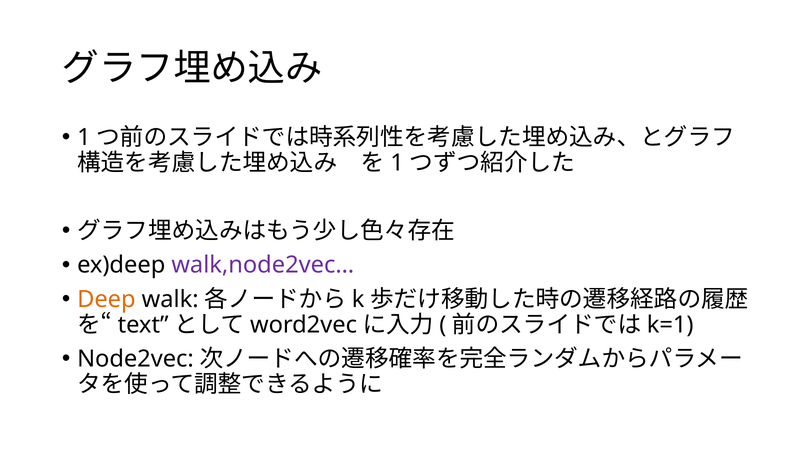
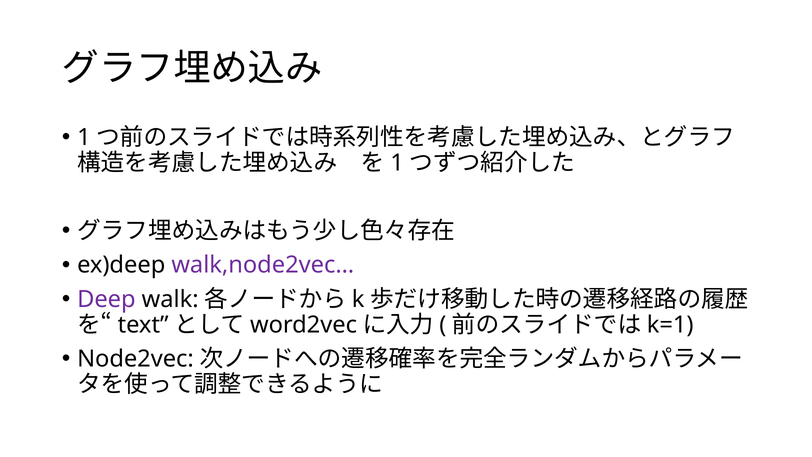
Deep colour: orange -> purple
